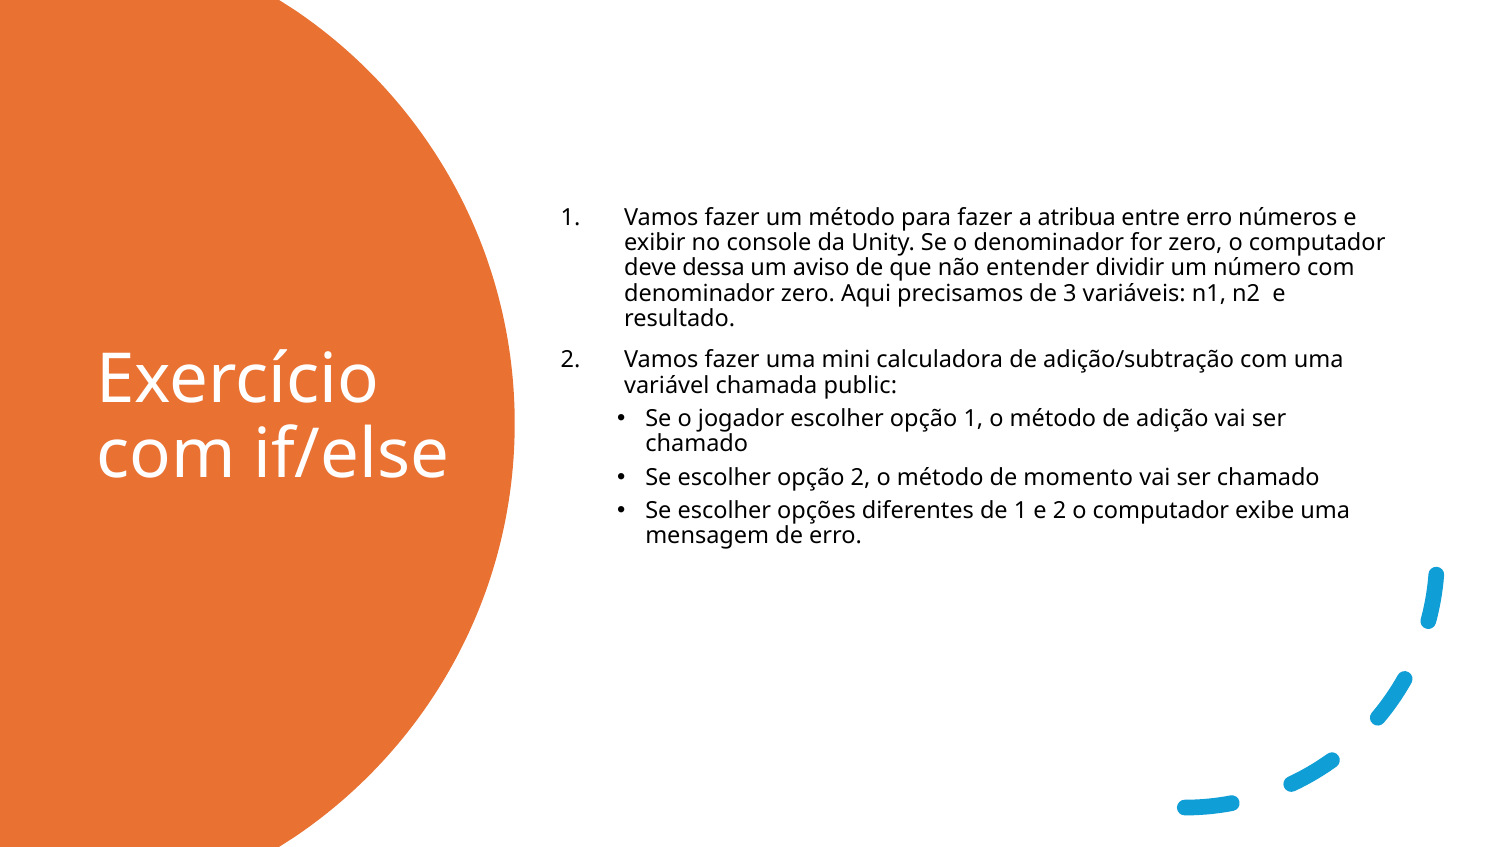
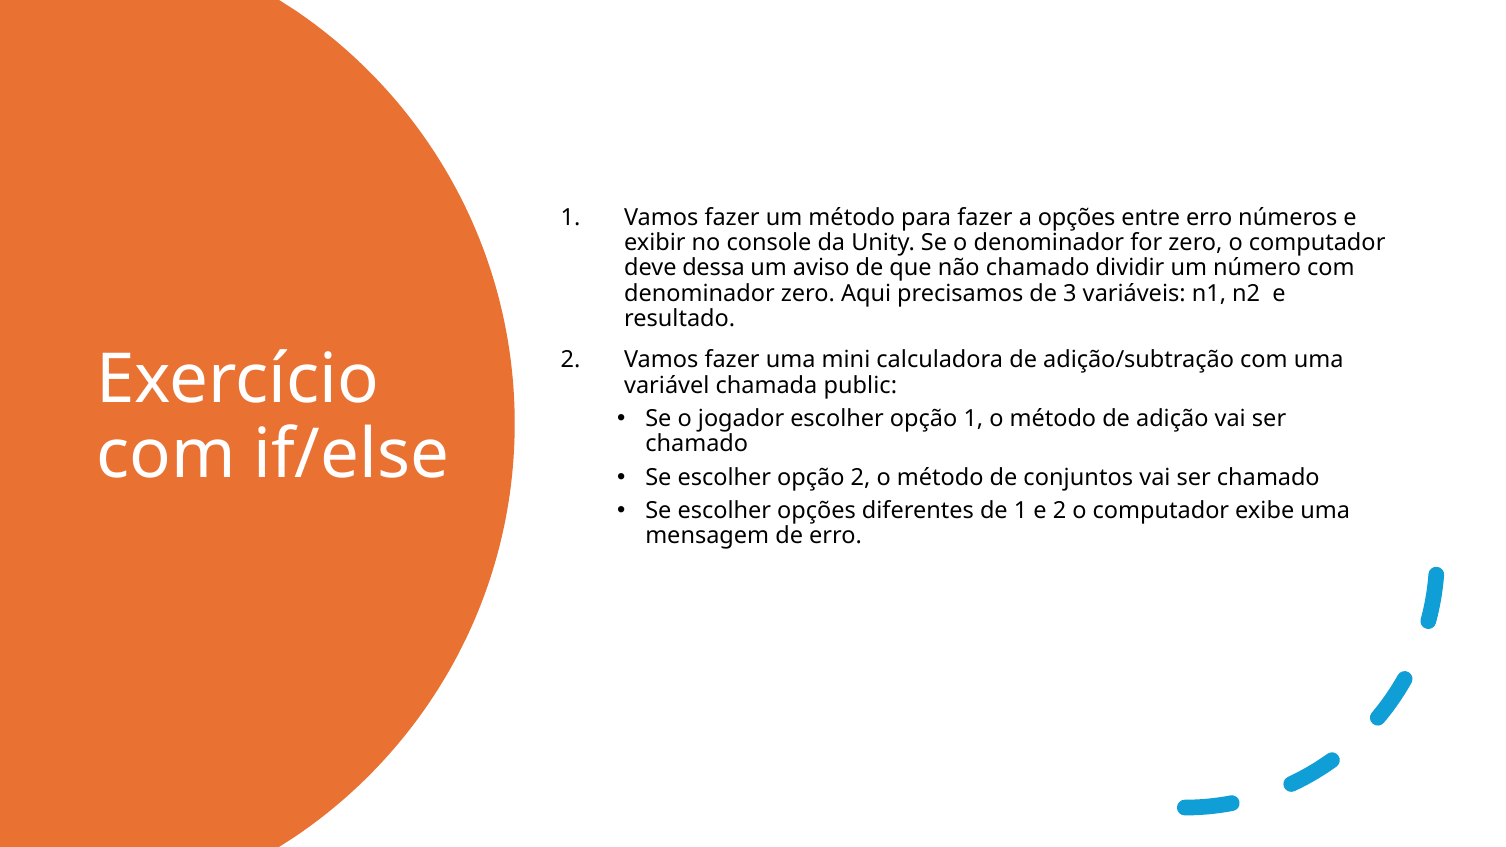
a atribua: atribua -> opções
não entender: entender -> chamado
momento: momento -> conjuntos
